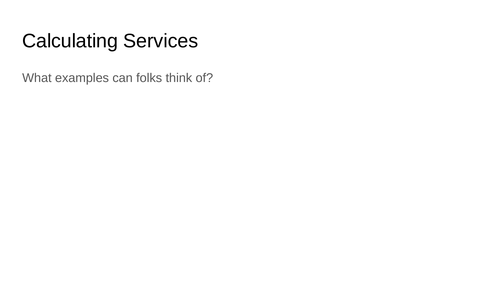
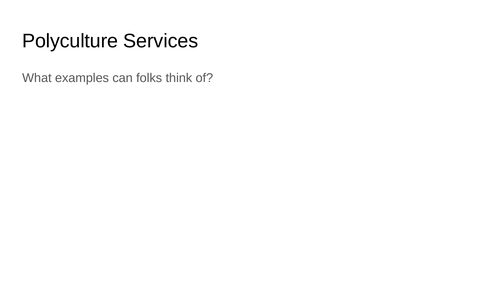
Calculating: Calculating -> Polyculture
